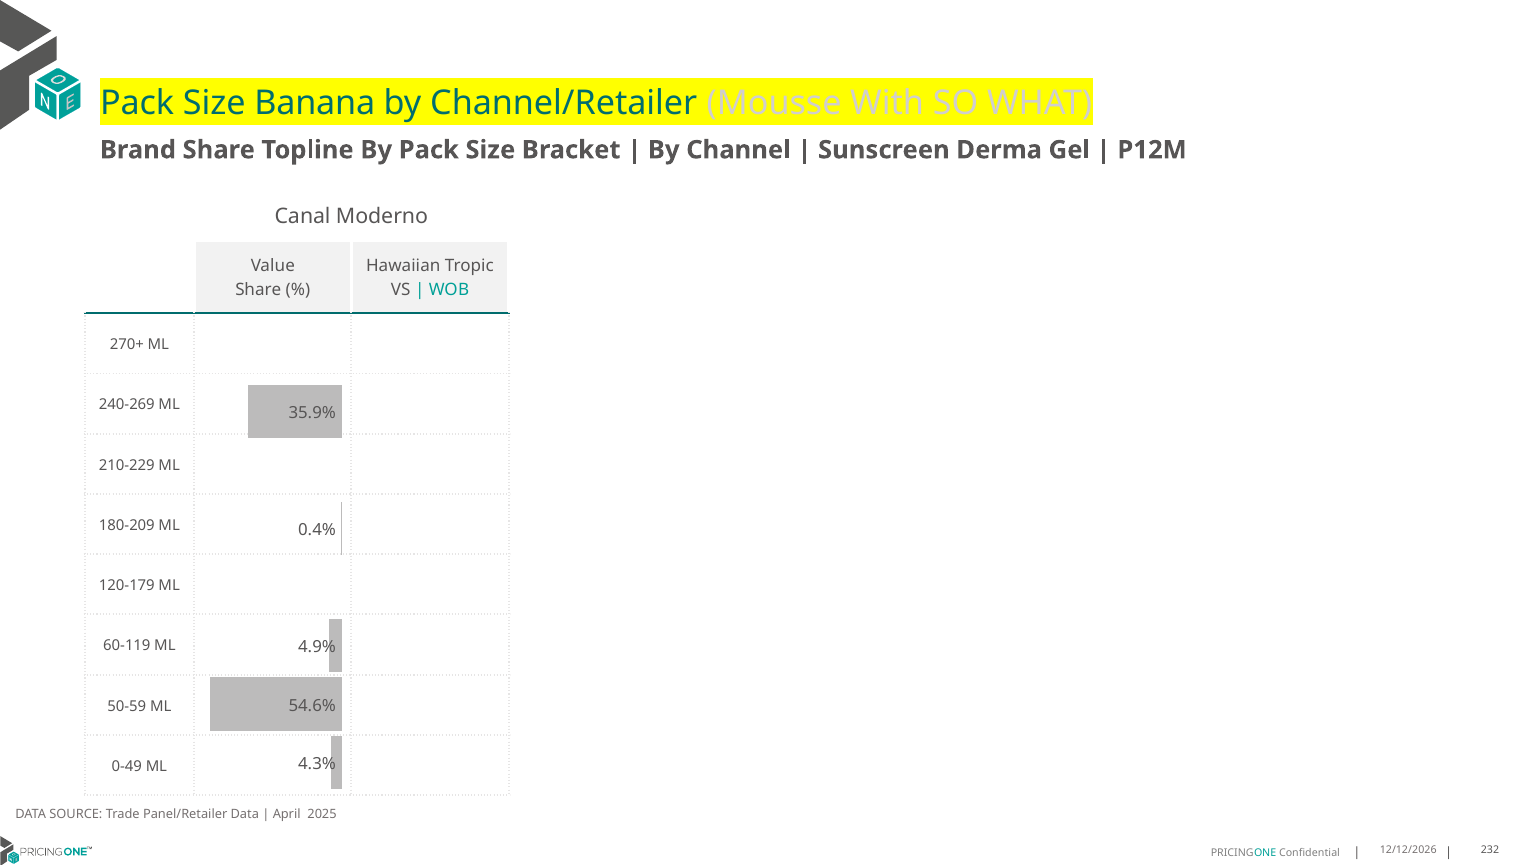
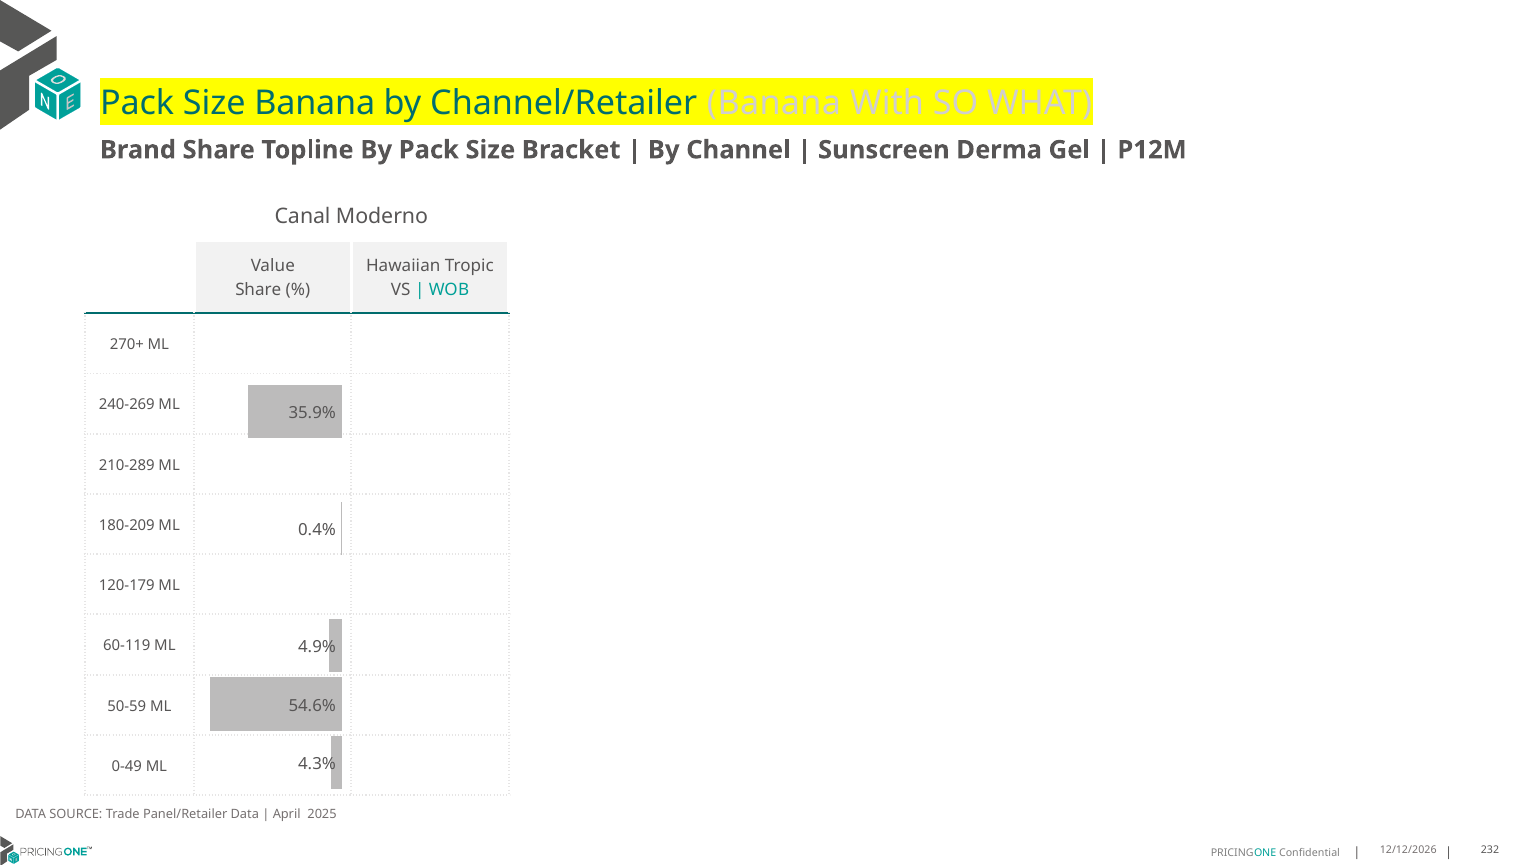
Channel/Retailer Mousse: Mousse -> Banana
210-229: 210-229 -> 210-289
